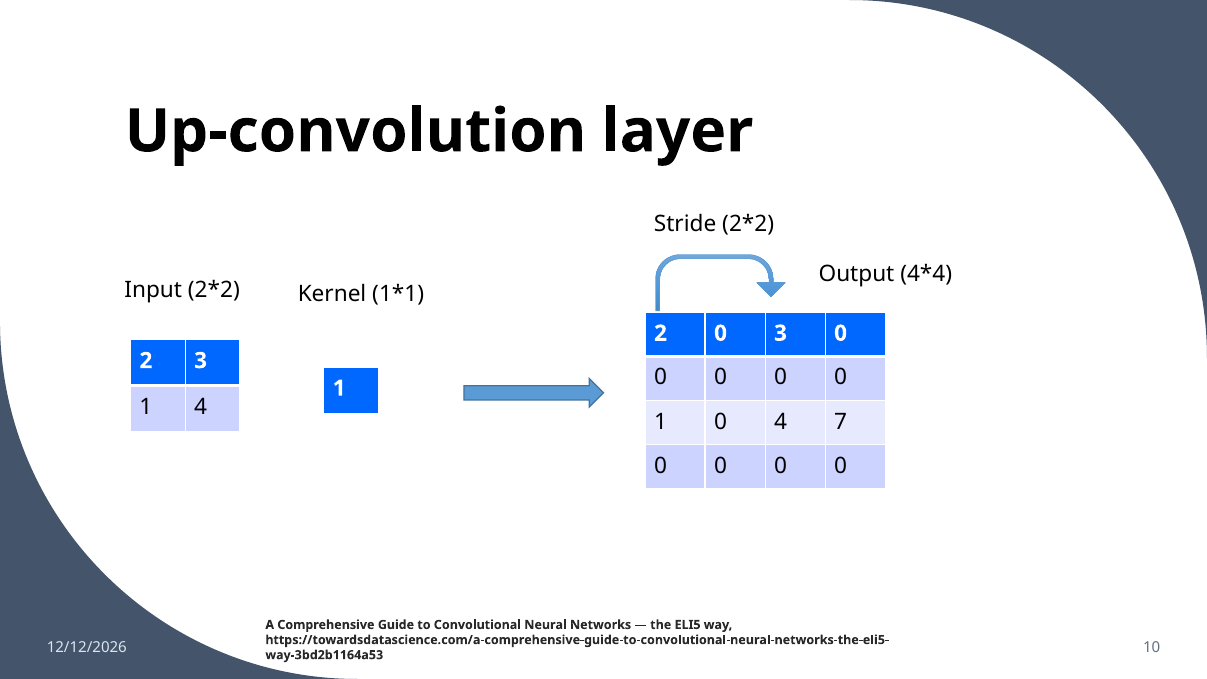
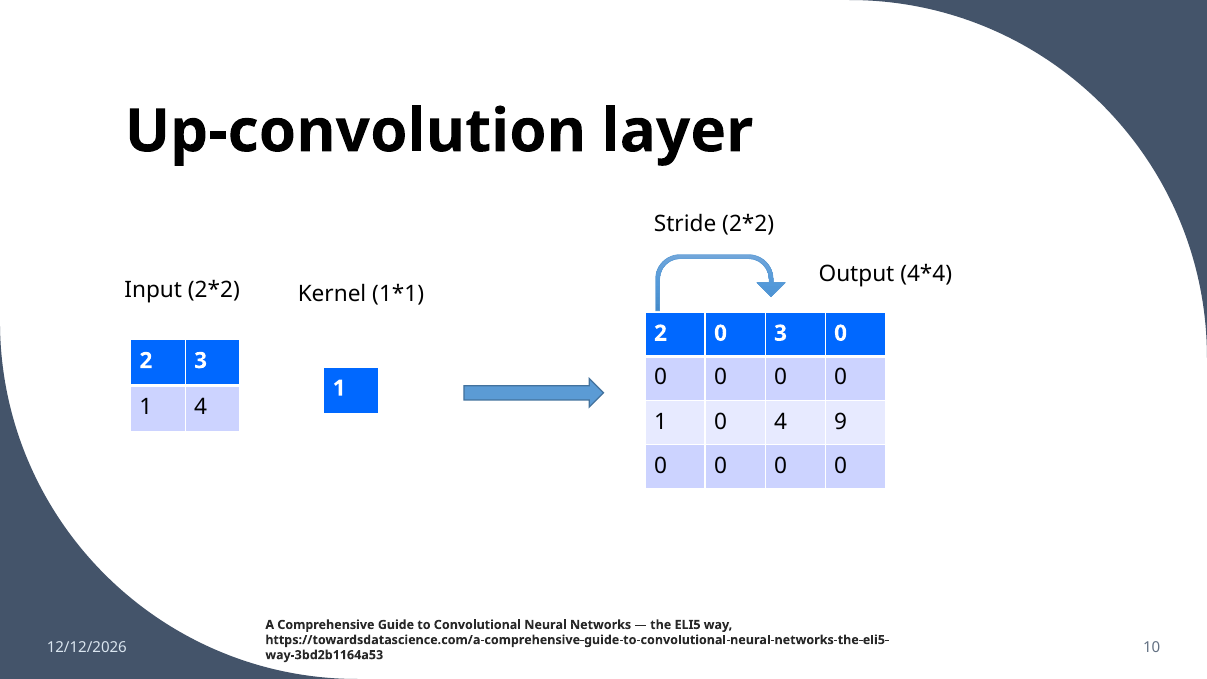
7: 7 -> 9
